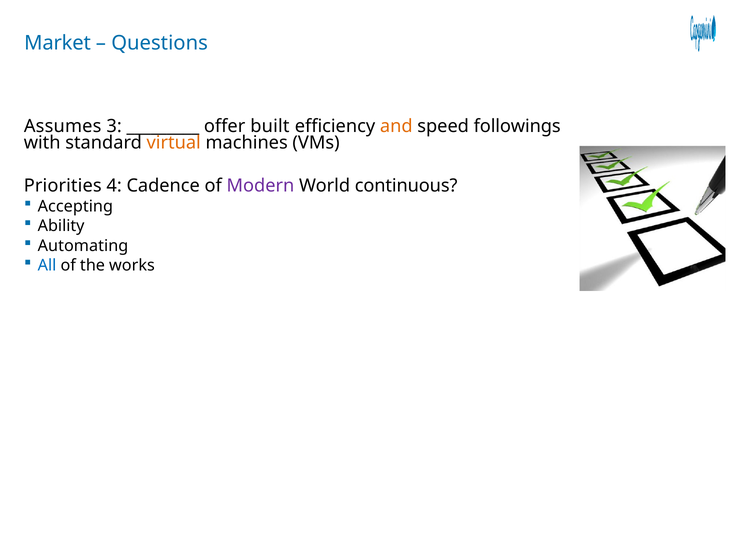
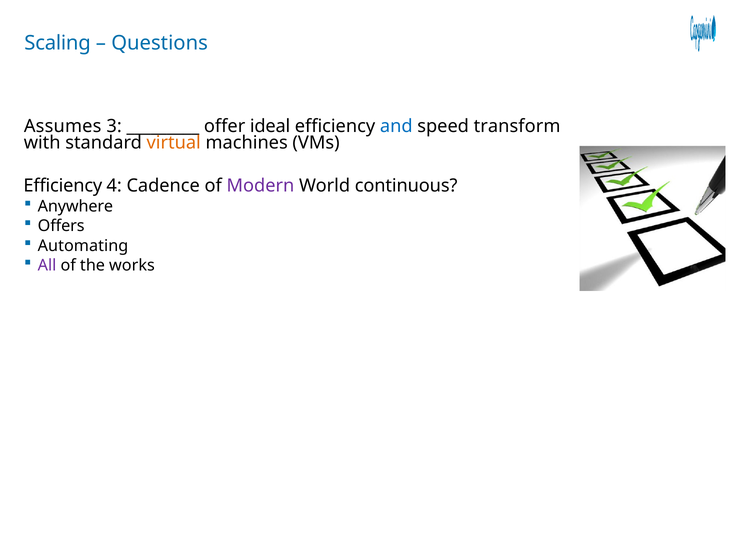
Market: Market -> Scaling
built: built -> ideal
and colour: orange -> blue
followings: followings -> transform
Priorities at (63, 185): Priorities -> Efficiency
Accepting: Accepting -> Anywhere
Ability: Ability -> Offers
All colour: blue -> purple
